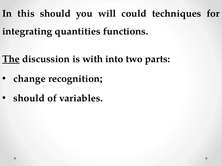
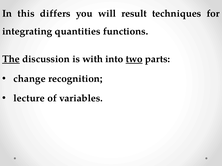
this should: should -> differs
could: could -> result
two underline: none -> present
should at (29, 98): should -> lecture
